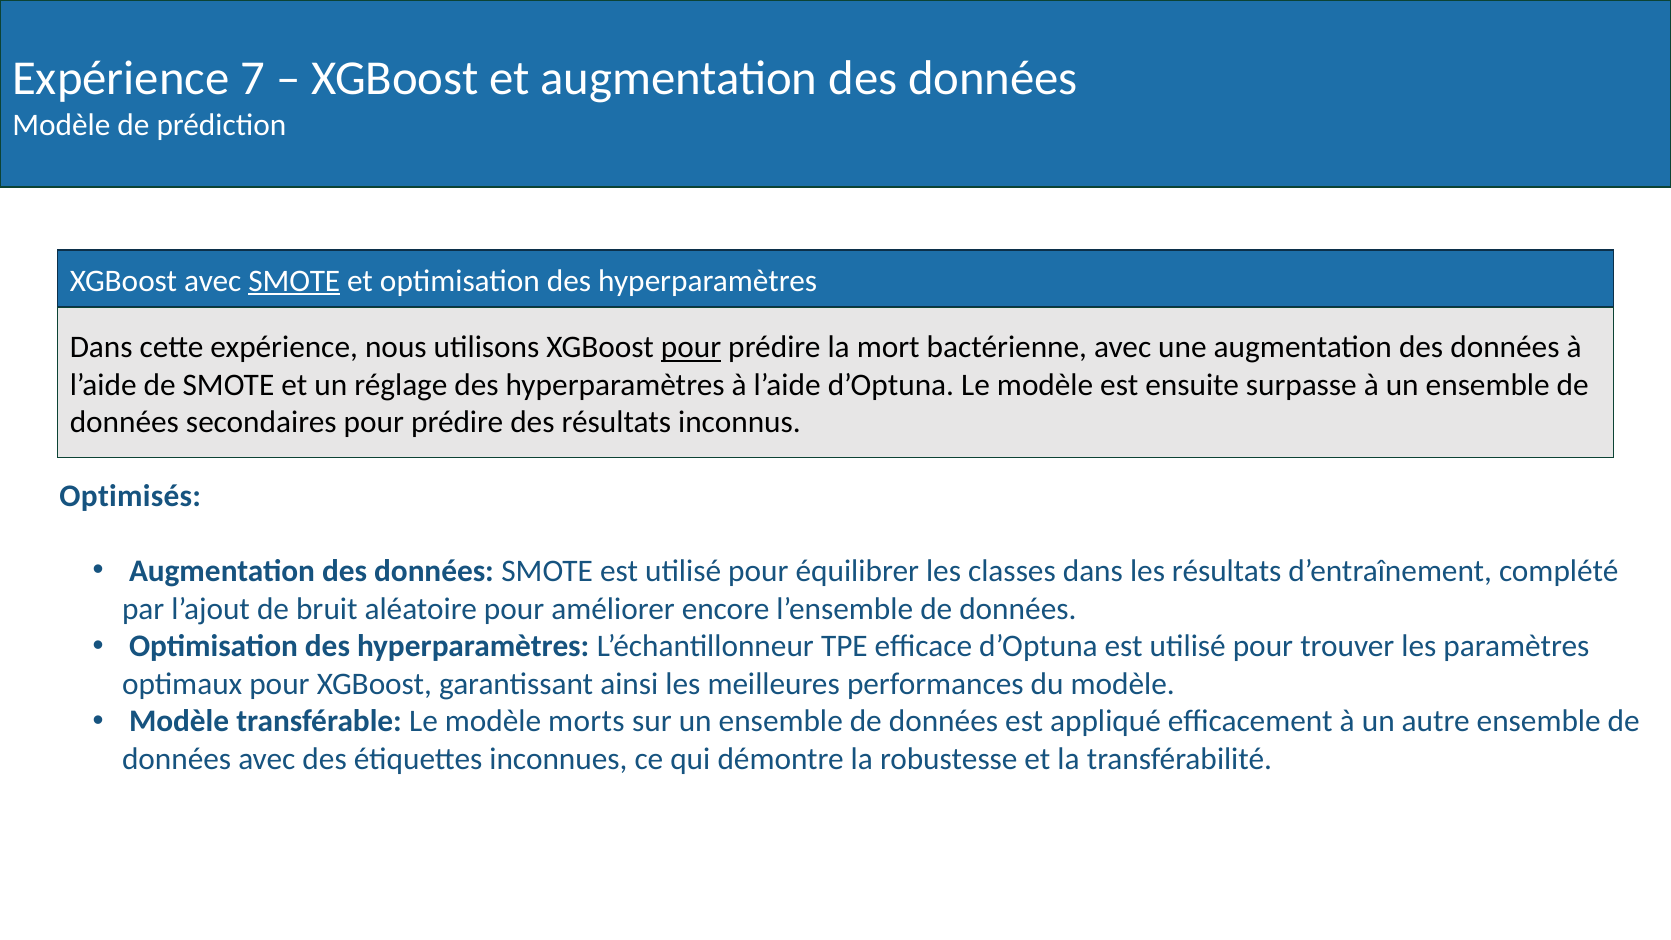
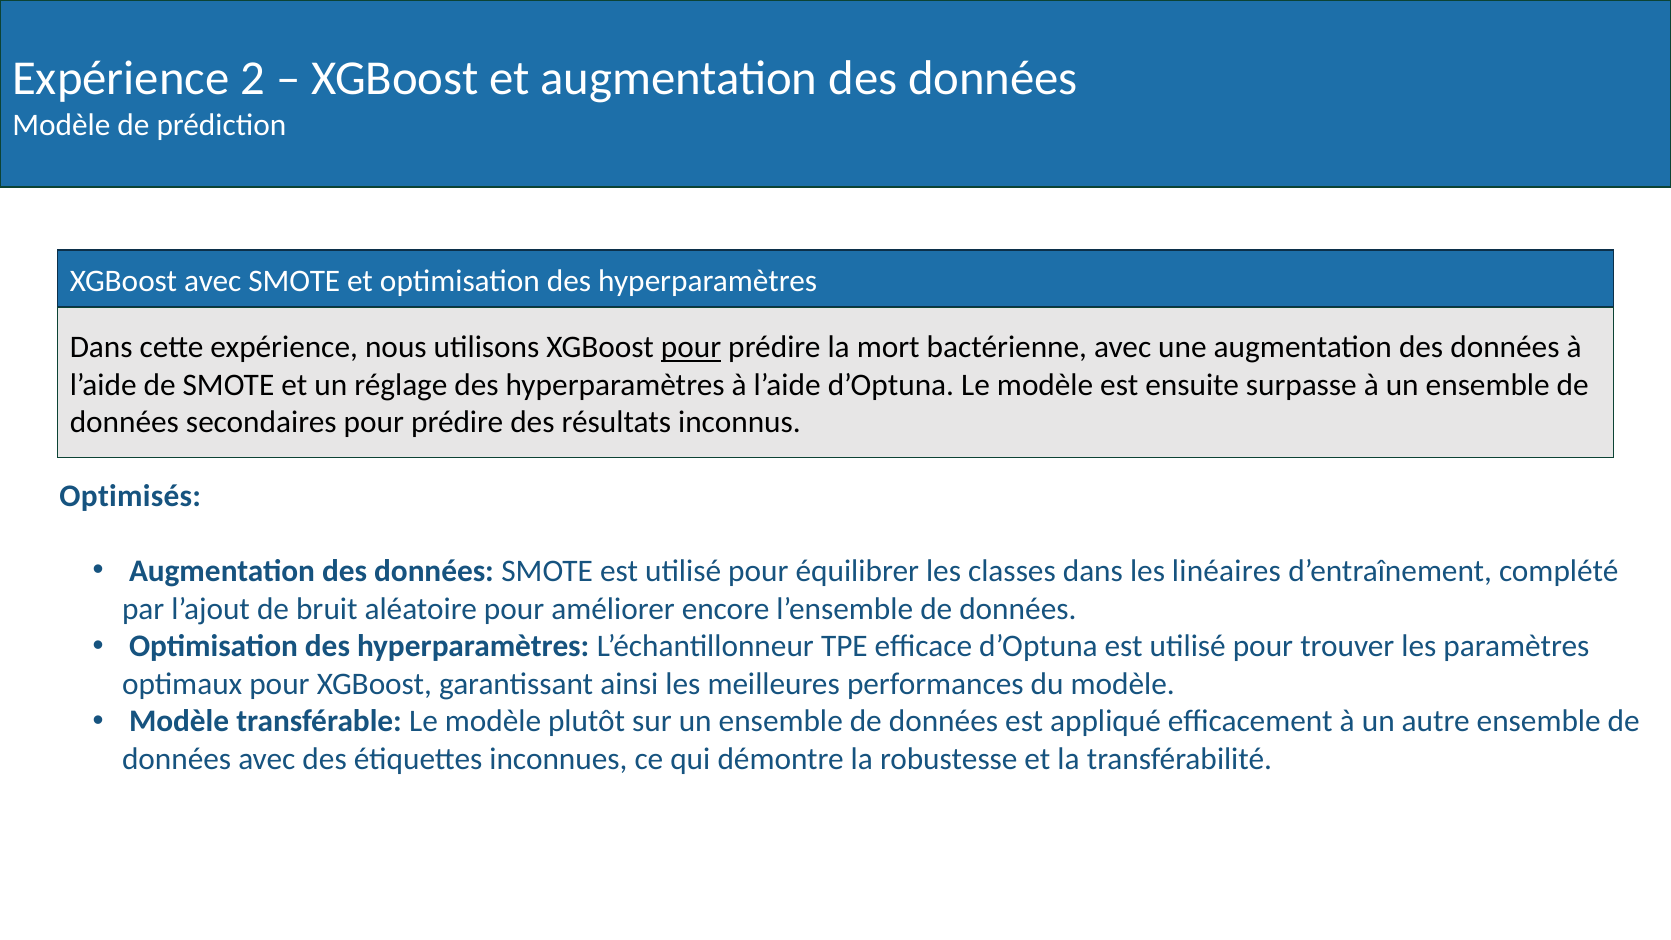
7: 7 -> 2
SMOTE at (294, 281) underline: present -> none
les résultats: résultats -> linéaires
morts: morts -> plutôt
